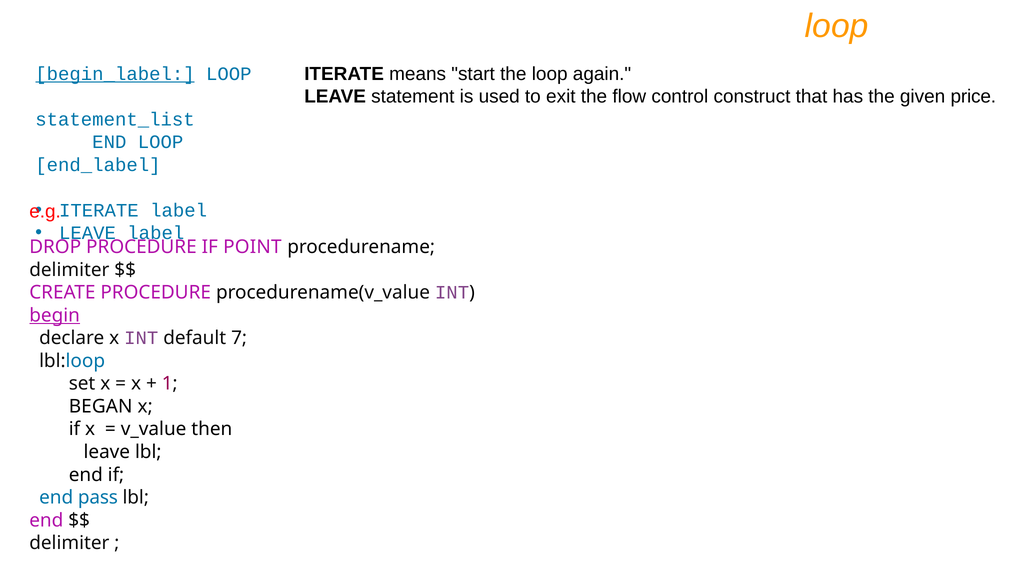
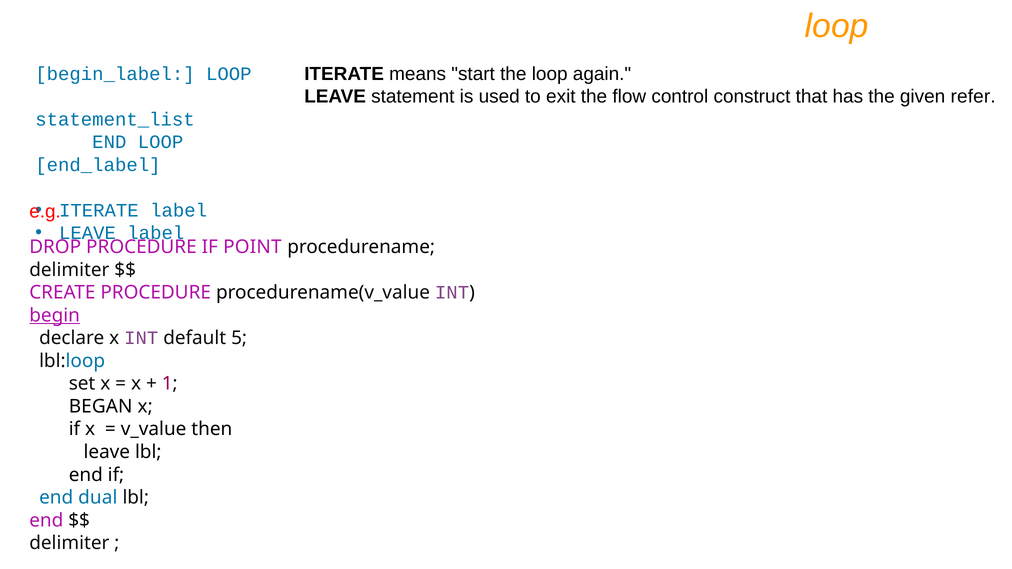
begin_label underline: present -> none
price: price -> refer
7: 7 -> 5
pass: pass -> dual
